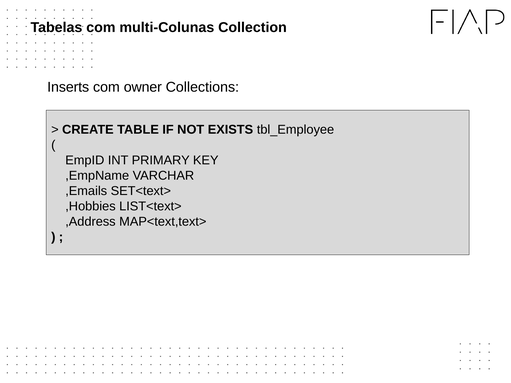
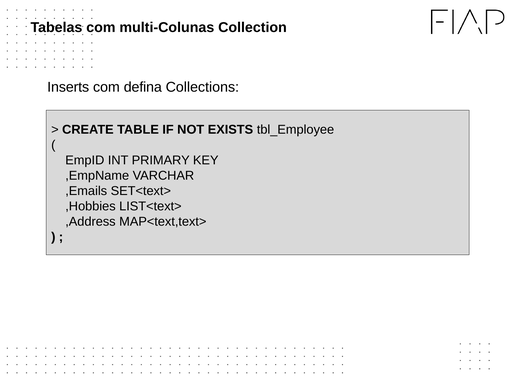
owner: owner -> defina
